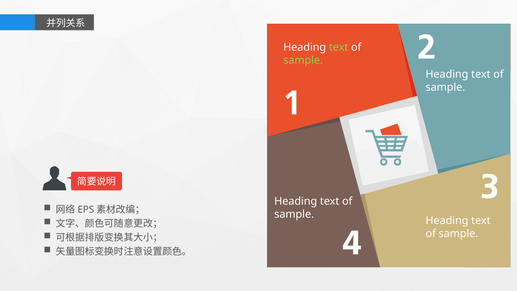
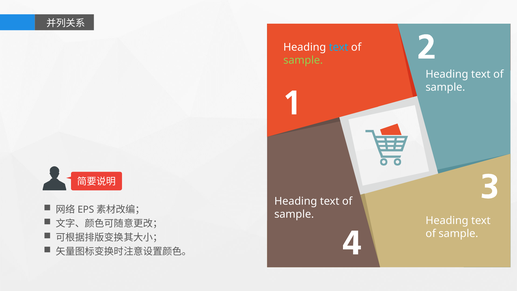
text at (339, 47) colour: light green -> light blue
